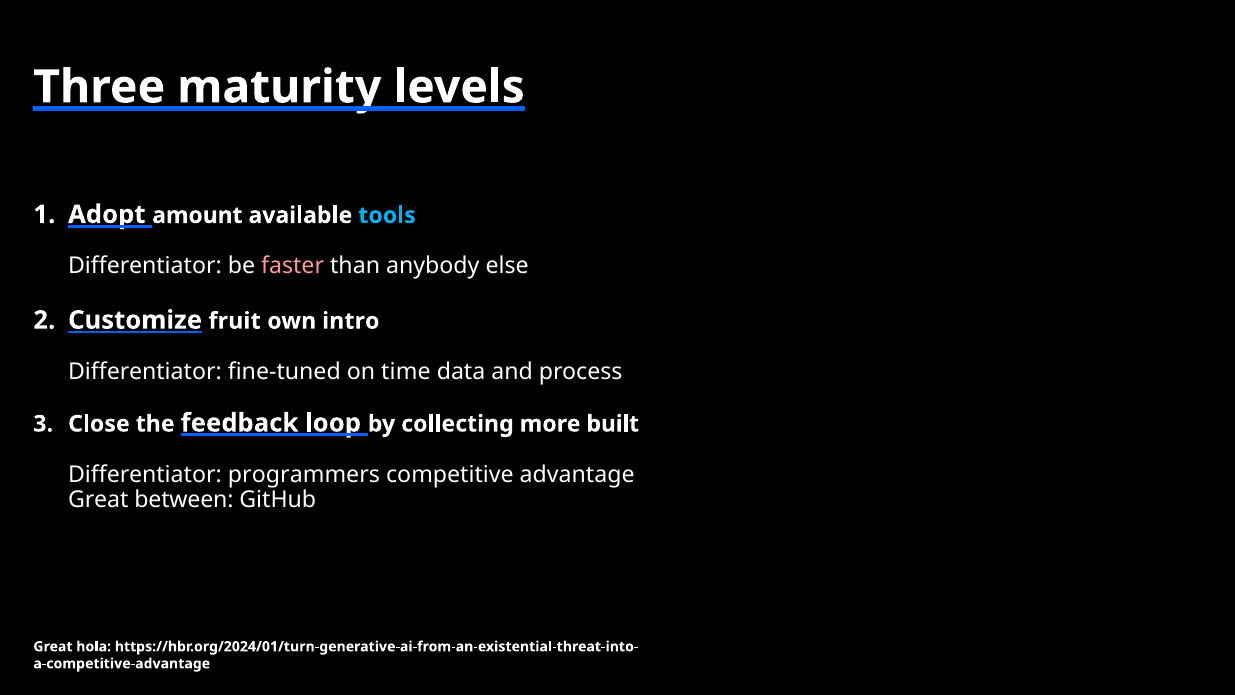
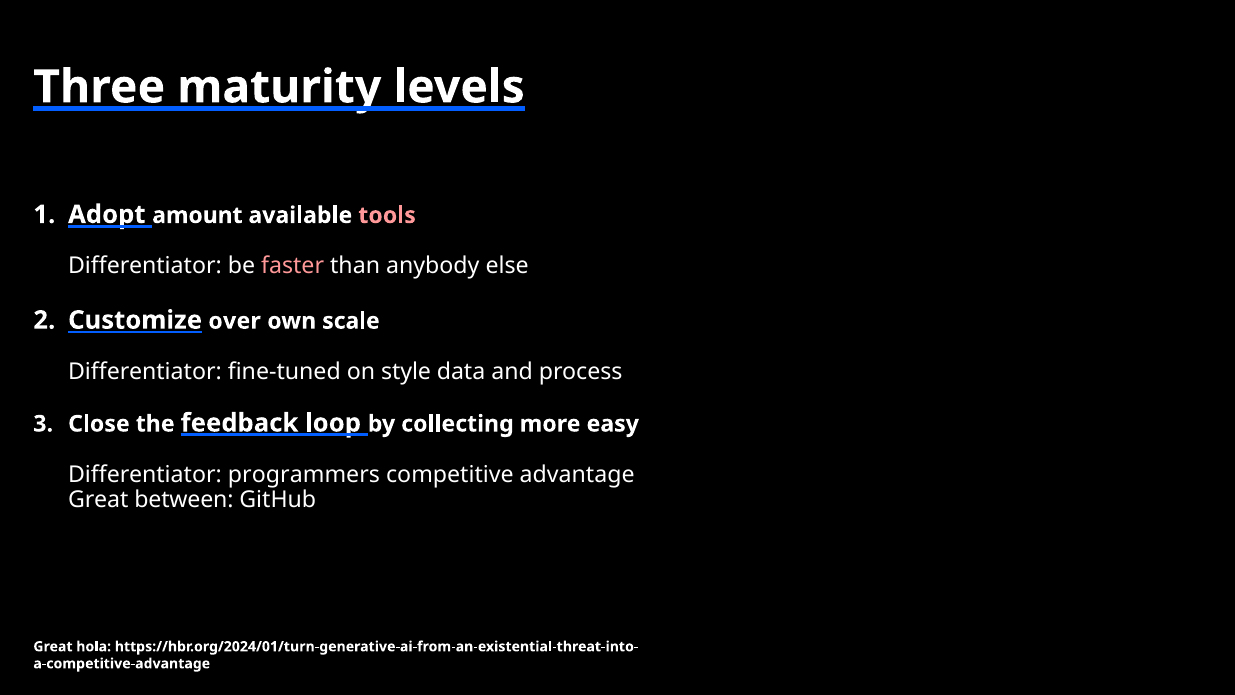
tools colour: light blue -> pink
fruit: fruit -> over
intro: intro -> scale
time: time -> style
built: built -> easy
